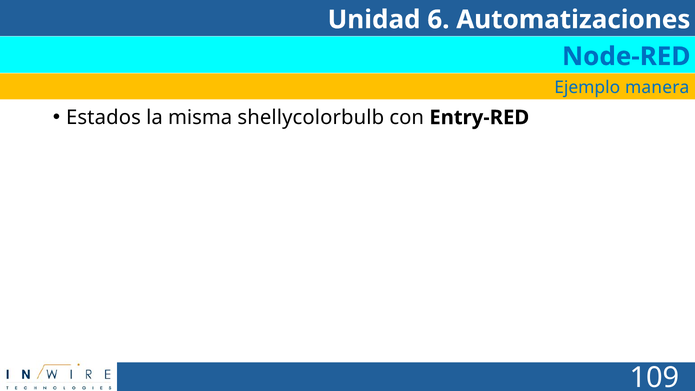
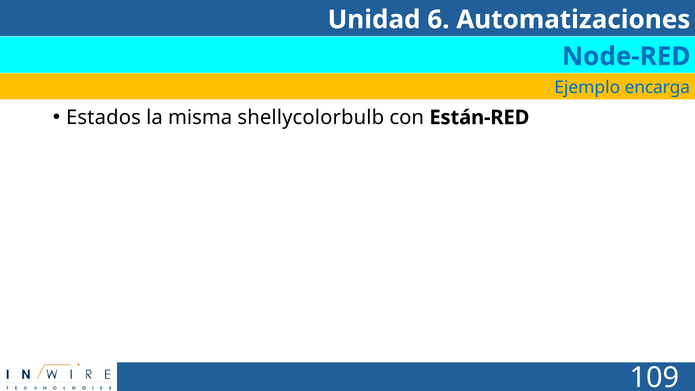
manera: manera -> encarga
Entry-RED: Entry-RED -> Están-RED
